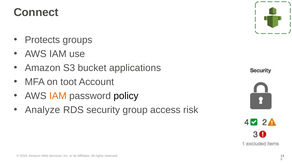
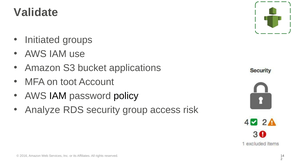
Connect: Connect -> Validate
Protects: Protects -> Initiated
IAM at (58, 96) colour: orange -> black
